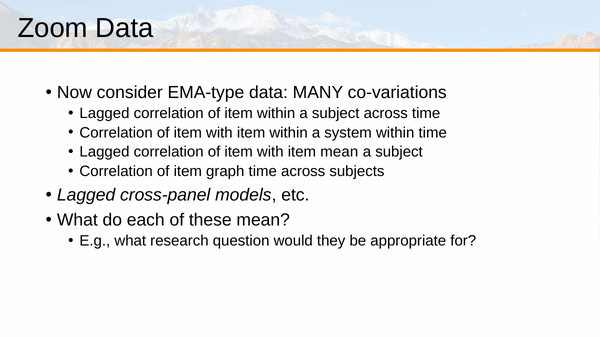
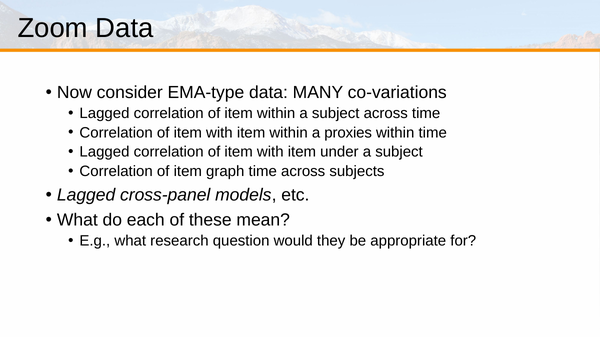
system: system -> proxies
item mean: mean -> under
